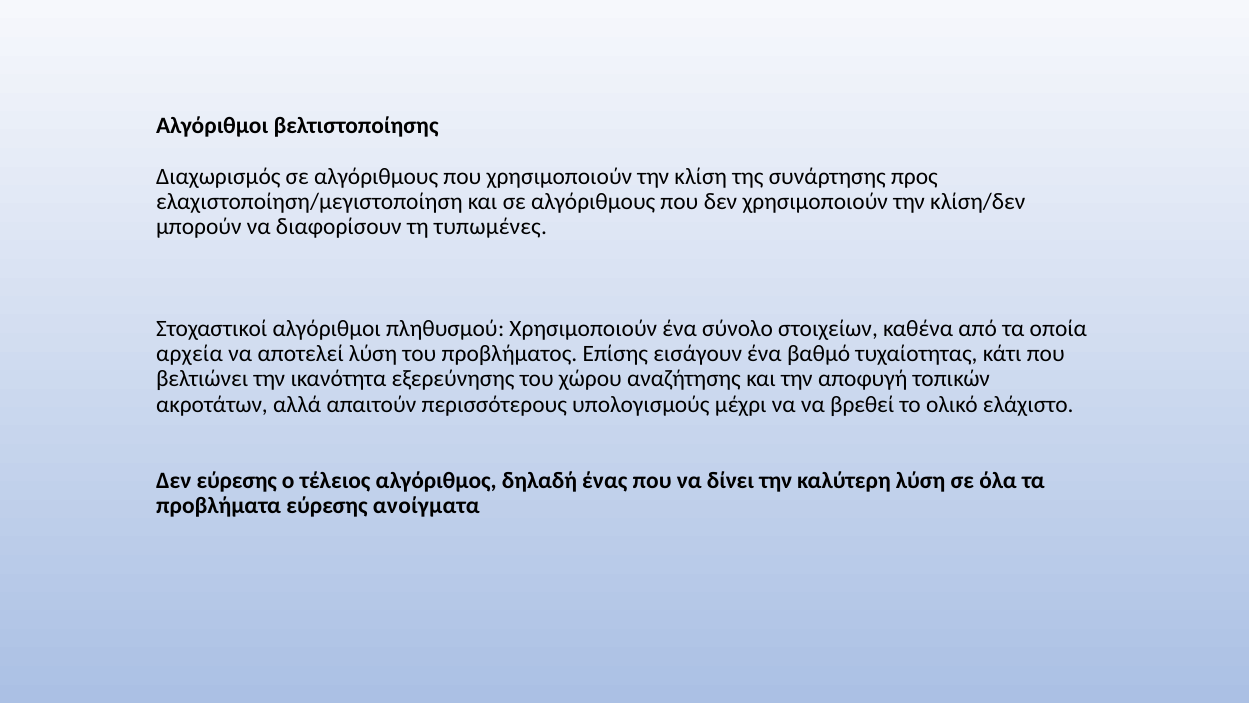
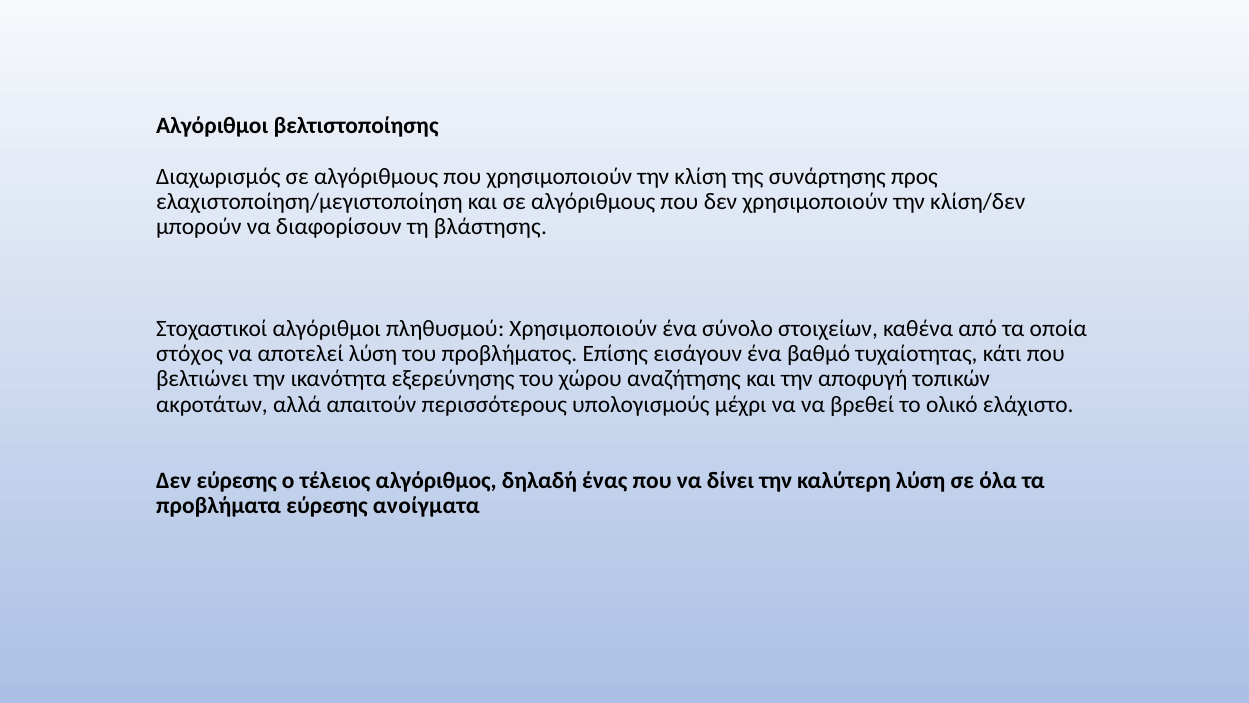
τυπωμένες: τυπωμένες -> βλάστησης
αρχεία: αρχεία -> στόχος
